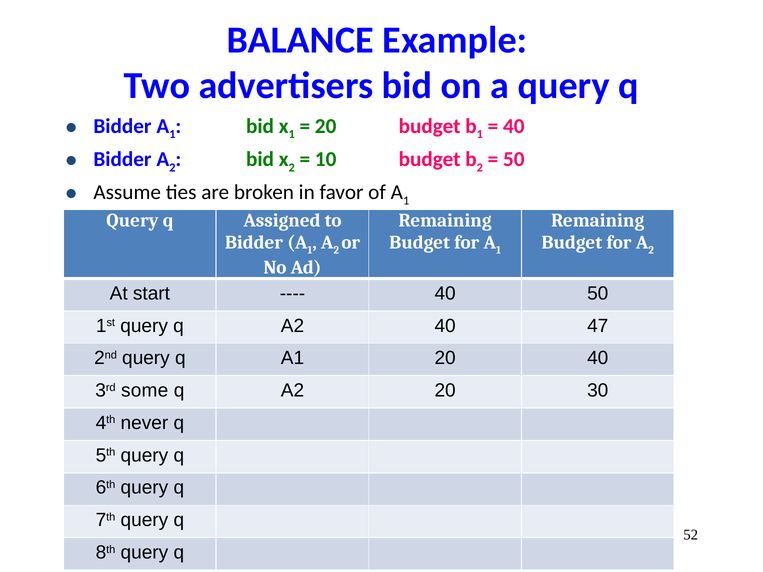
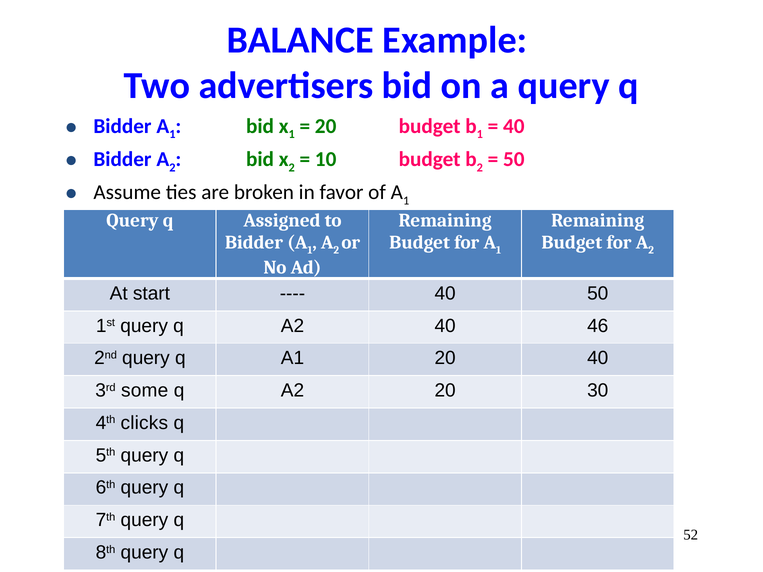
47: 47 -> 46
never: never -> clicks
